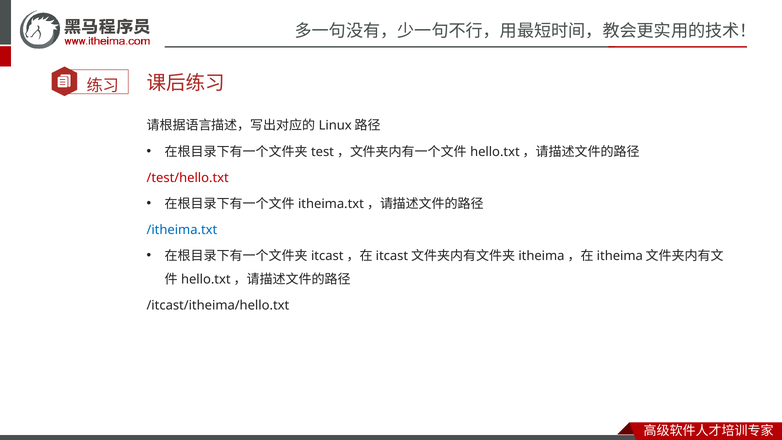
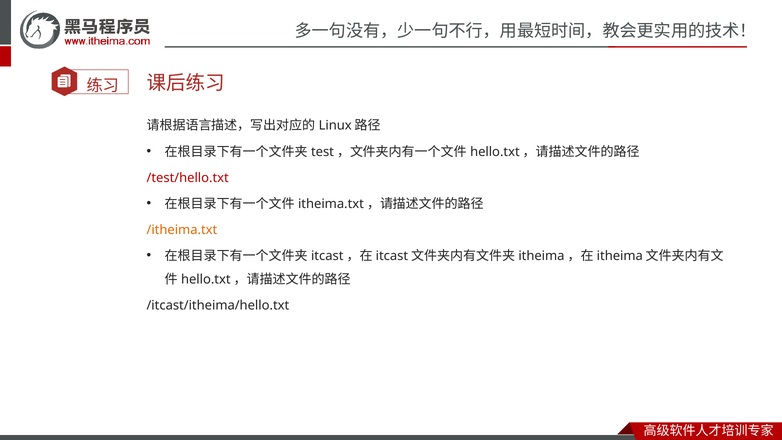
/itheima.txt colour: blue -> orange
